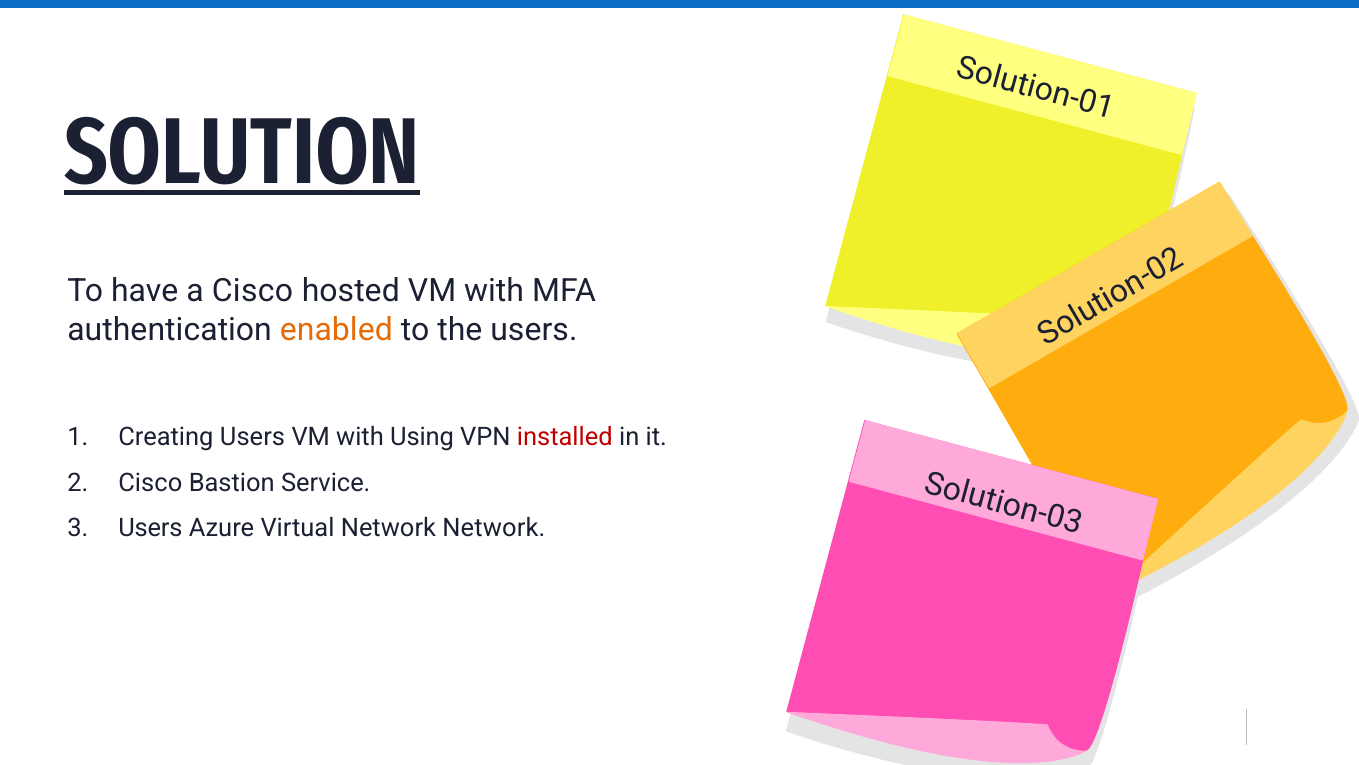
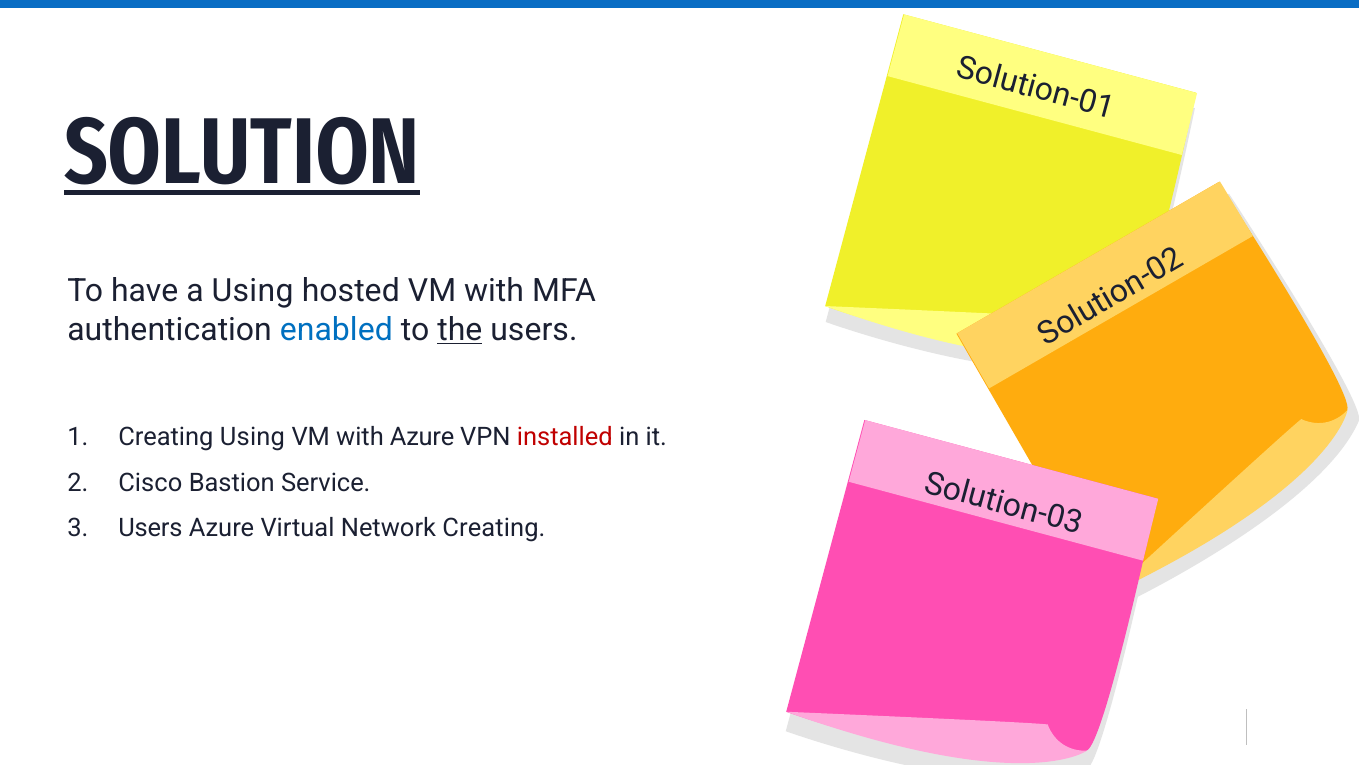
a Cisco: Cisco -> Using
enabled colour: orange -> blue
the underline: none -> present
Creating Users: Users -> Using
with Using: Using -> Azure
Network Network: Network -> Creating
